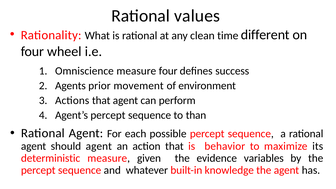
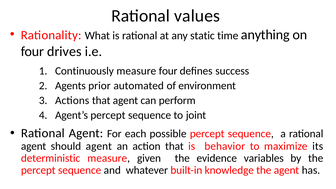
clean: clean -> static
different: different -> anything
wheel: wheel -> drives
Omniscience: Omniscience -> Continuously
movement: movement -> automated
than: than -> joint
